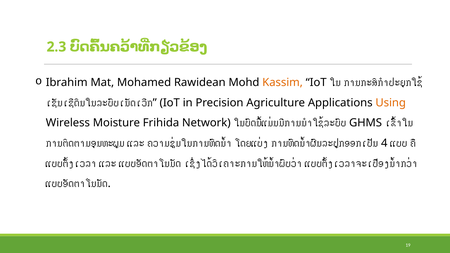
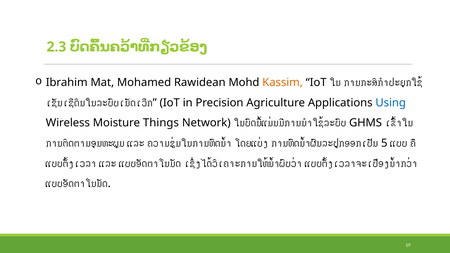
Using colour: orange -> blue
Frihida: Frihida -> Things
4: 4 -> 5
